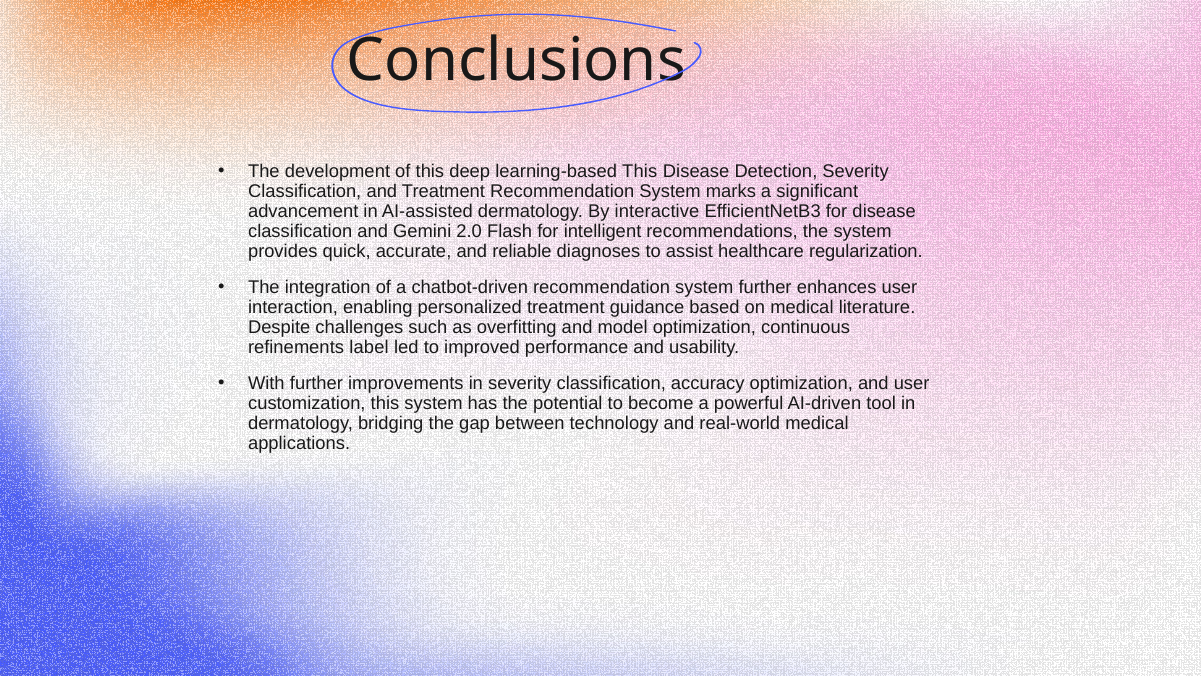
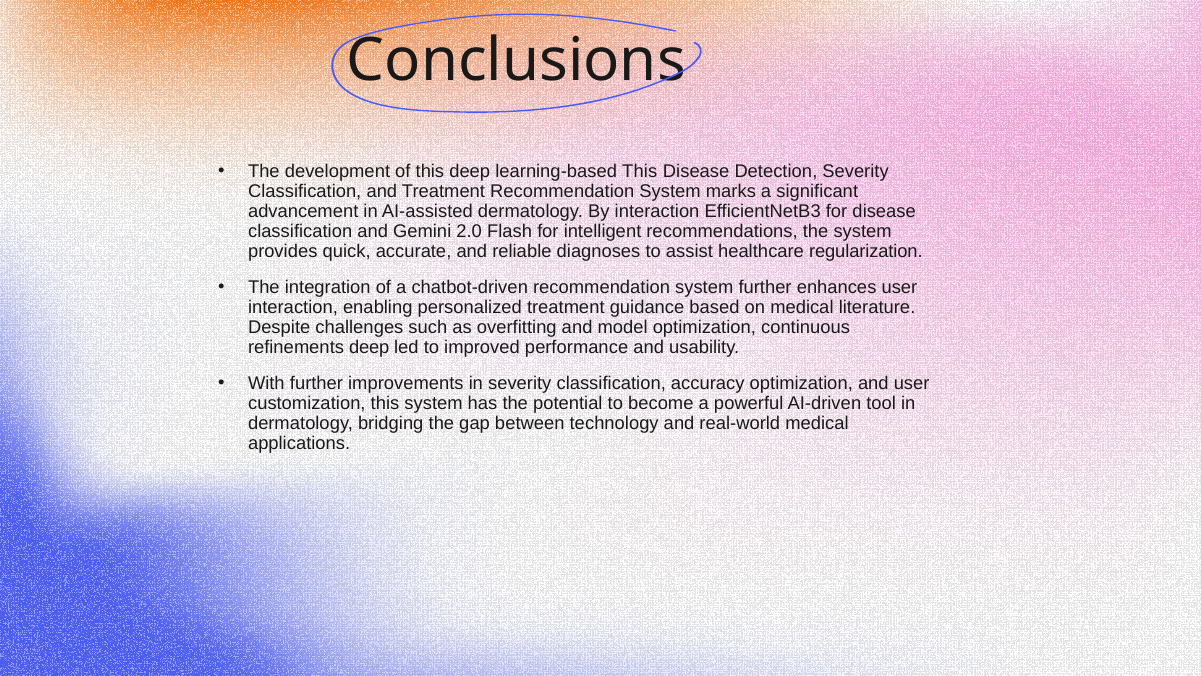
By interactive: interactive -> interaction
refinements label: label -> deep
